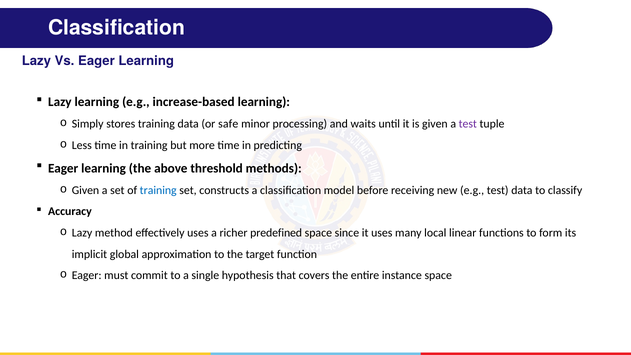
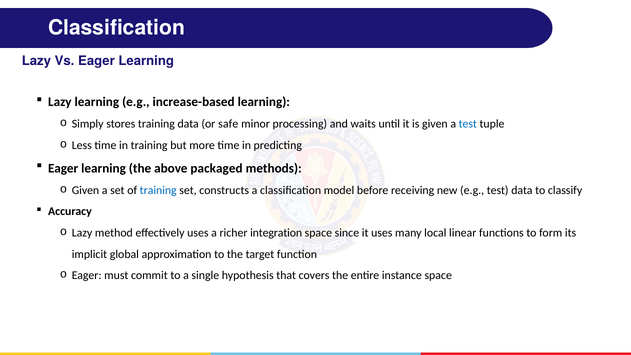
test at (468, 124) colour: purple -> blue
threshold: threshold -> packaged
predefined: predefined -> integration
